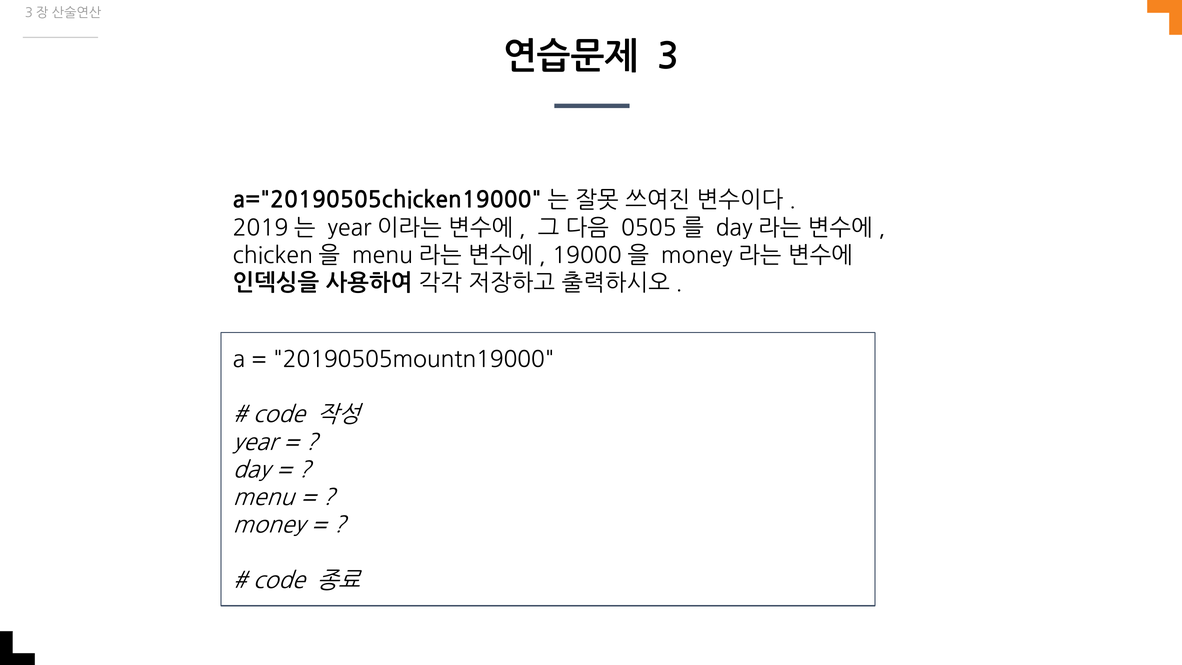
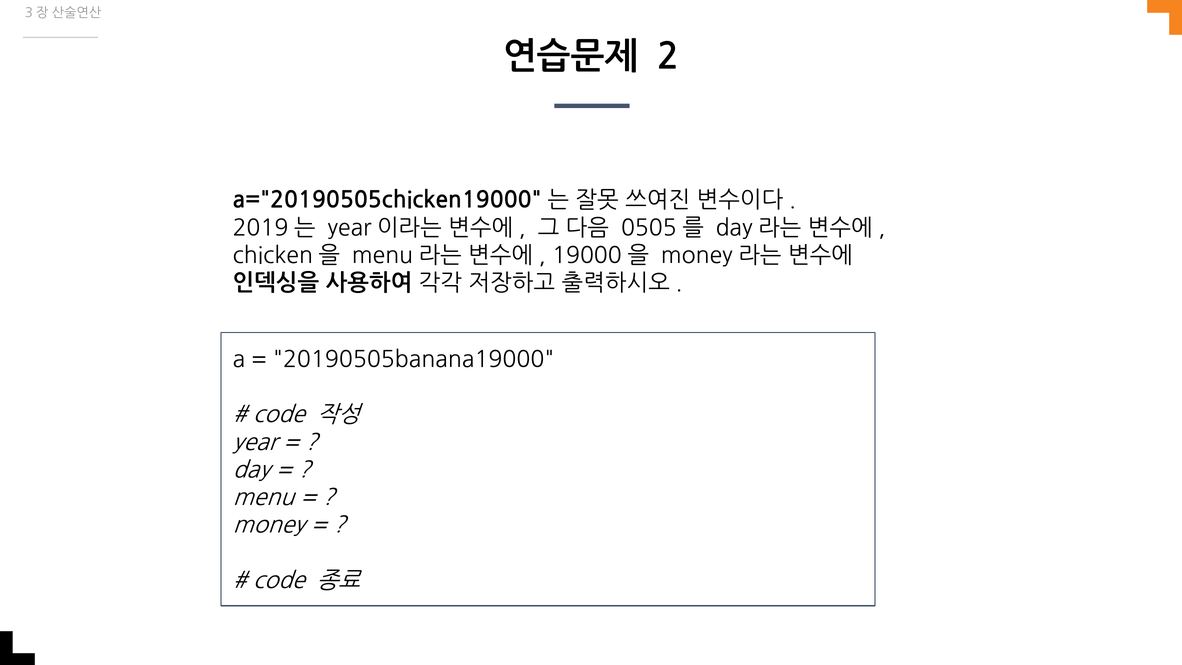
3: 3 -> 2
20190505mountn19000: 20190505mountn19000 -> 20190505banana19000
